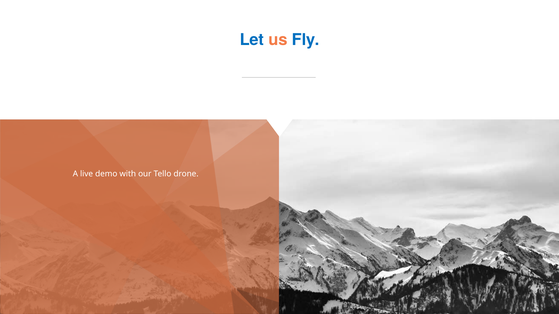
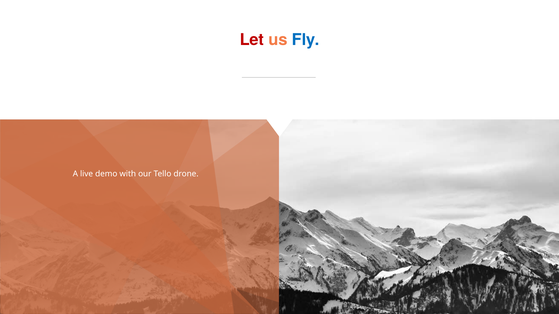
Let colour: blue -> red
